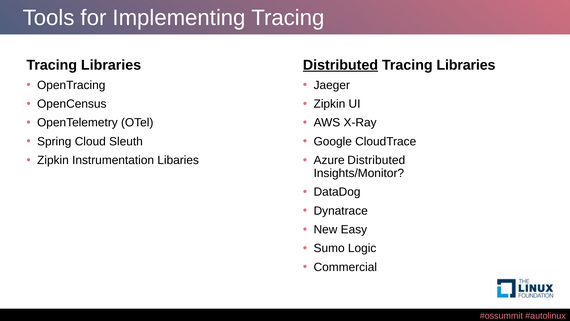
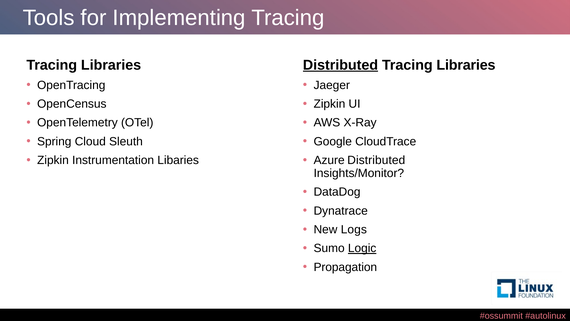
Easy: Easy -> Logs
Logic underline: none -> present
Commercial: Commercial -> Propagation
